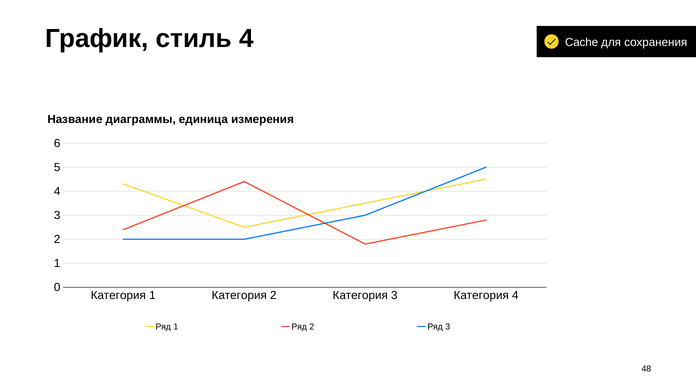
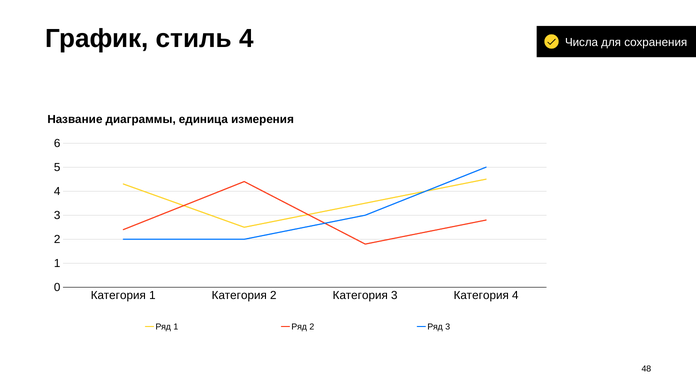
Cache: Cache -> Числа
